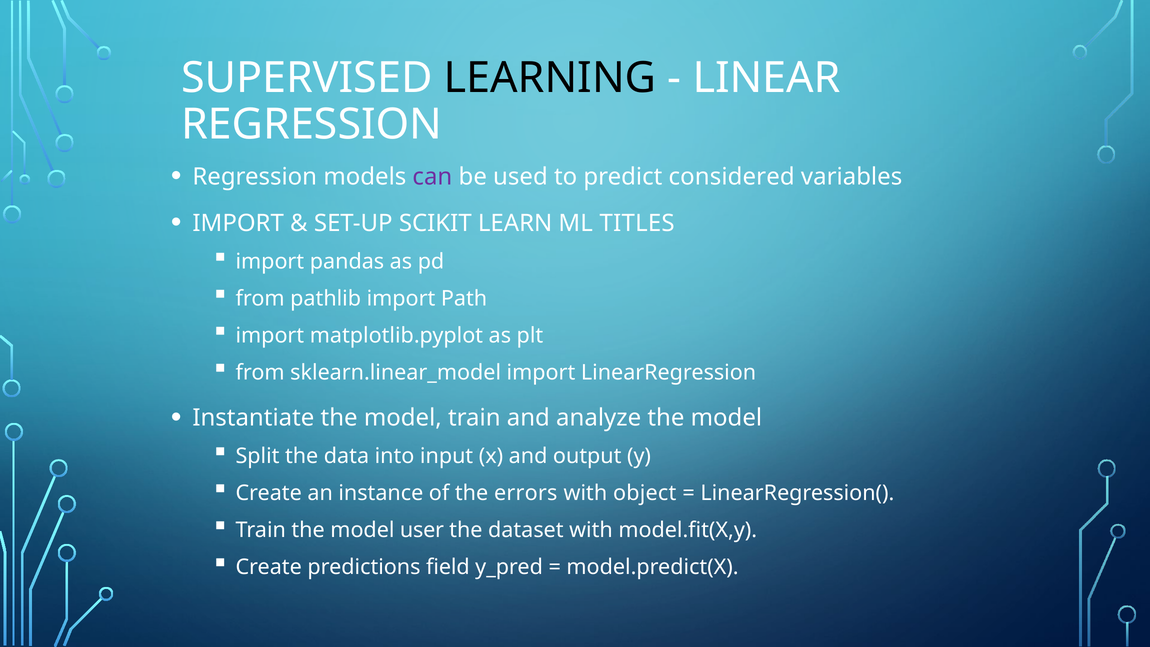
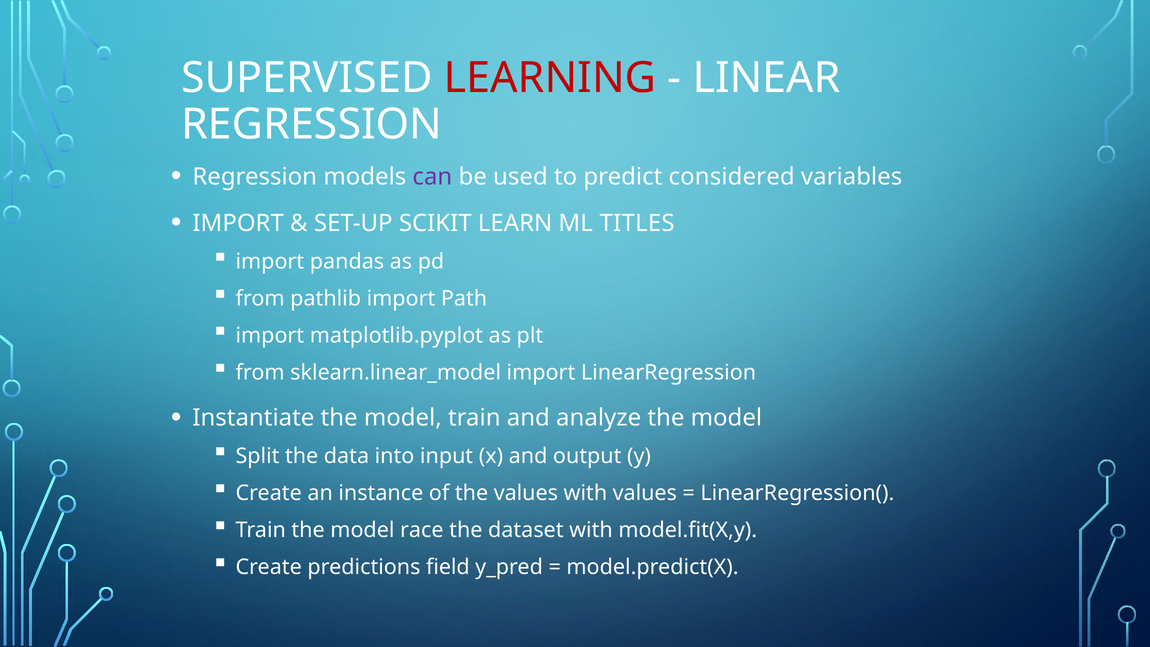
LEARNING colour: black -> red
the errors: errors -> values
with object: object -> values
user: user -> race
